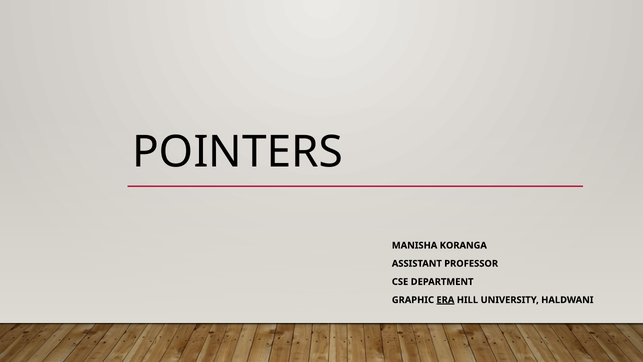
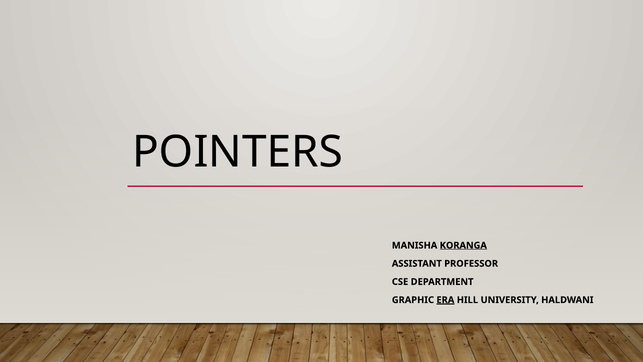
KORANGA underline: none -> present
